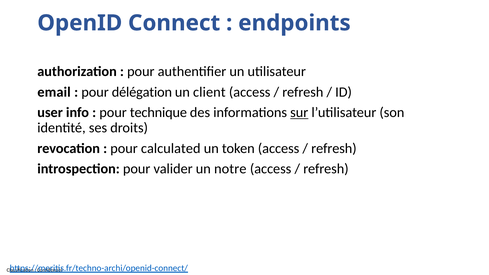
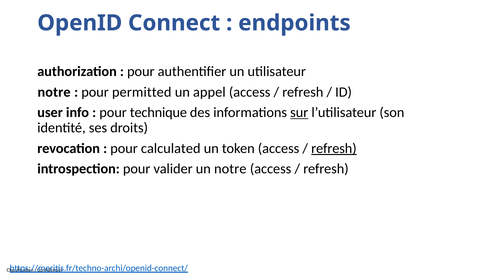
email at (54, 92): email -> notre
délégation: délégation -> permitted
client: client -> appel
refresh at (334, 148) underline: none -> present
